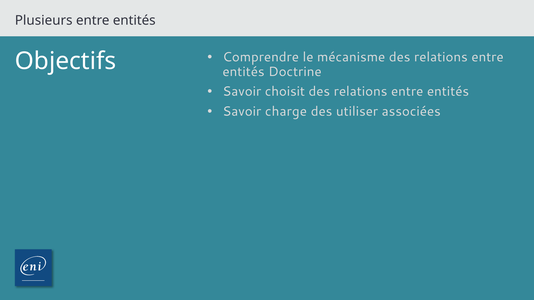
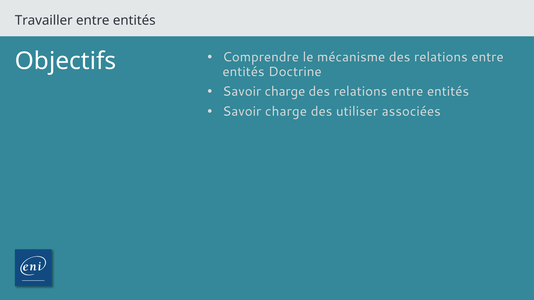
Plusieurs: Plusieurs -> Travailler
choisit at (285, 92): choisit -> charge
